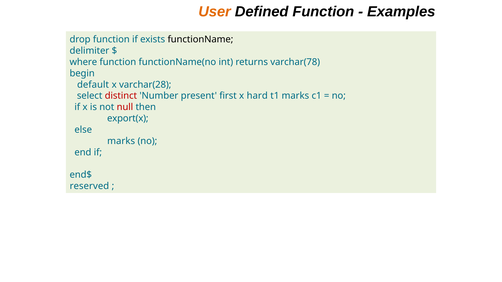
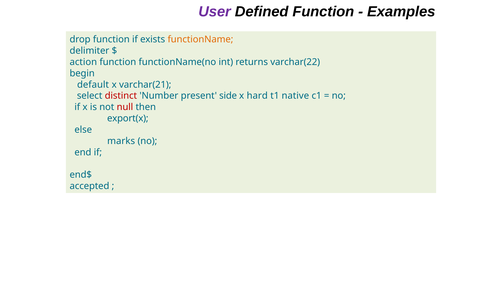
User colour: orange -> purple
functionName colour: black -> orange
where: where -> action
varchar(78: varchar(78 -> varchar(22
varchar(28: varchar(28 -> varchar(21
first: first -> side
t1 marks: marks -> native
reserved: reserved -> accepted
